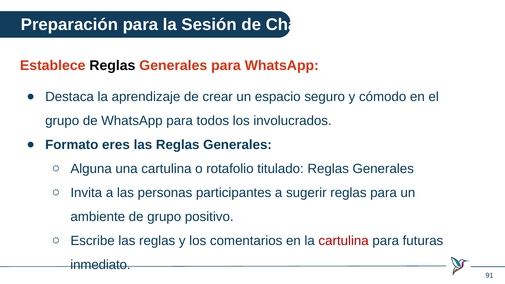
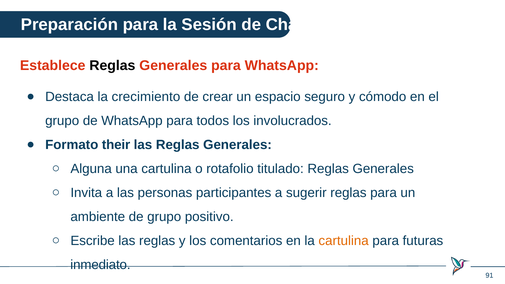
aprendizaje: aprendizaje -> crecimiento
eres: eres -> their
cartulina at (344, 241) colour: red -> orange
